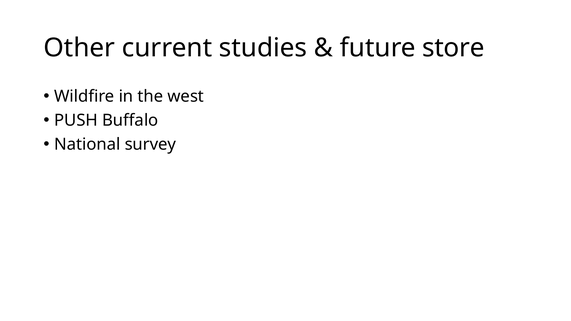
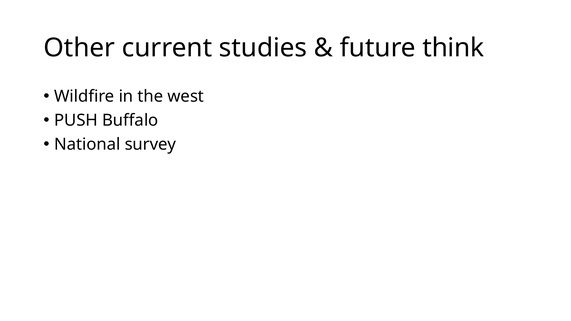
store: store -> think
